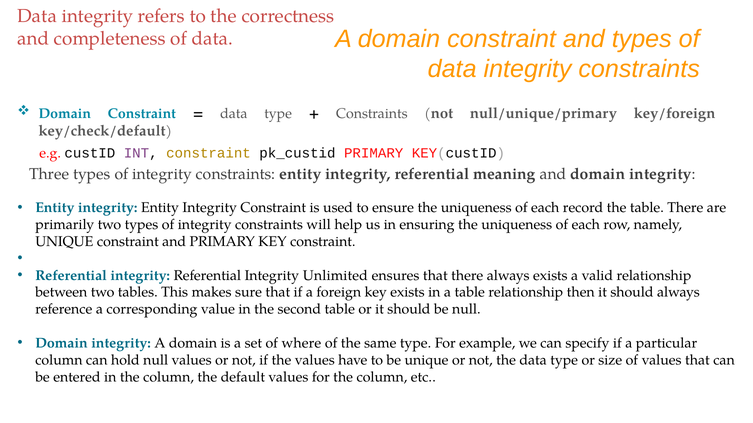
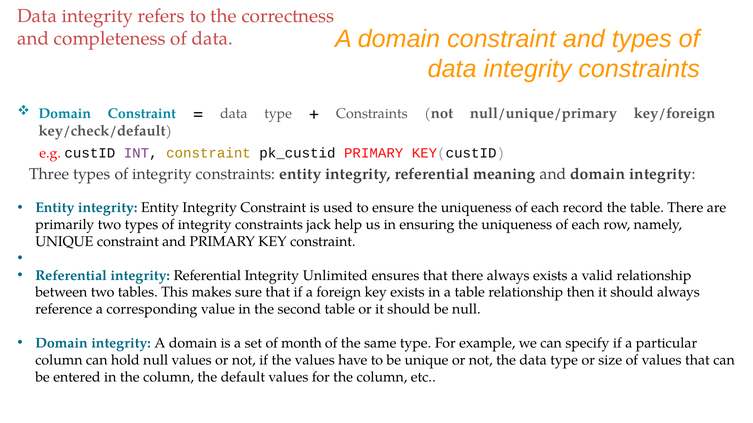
will: will -> jack
where: where -> month
